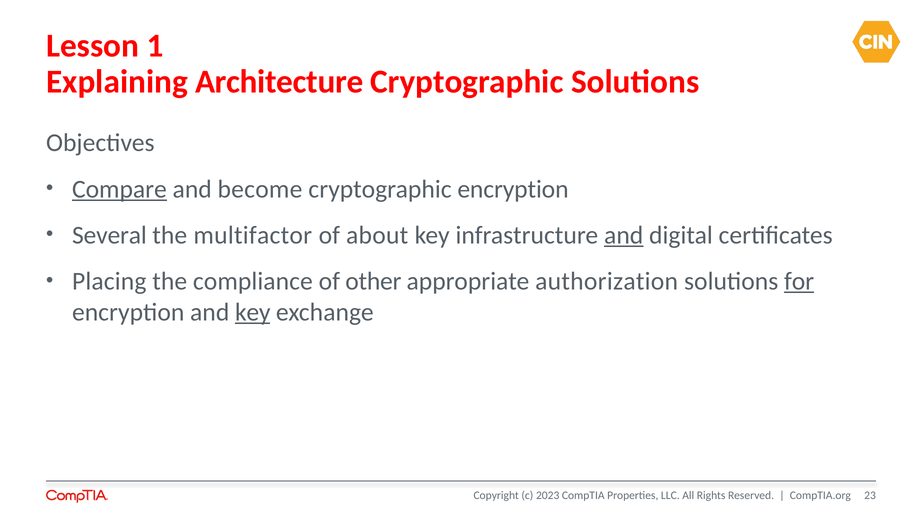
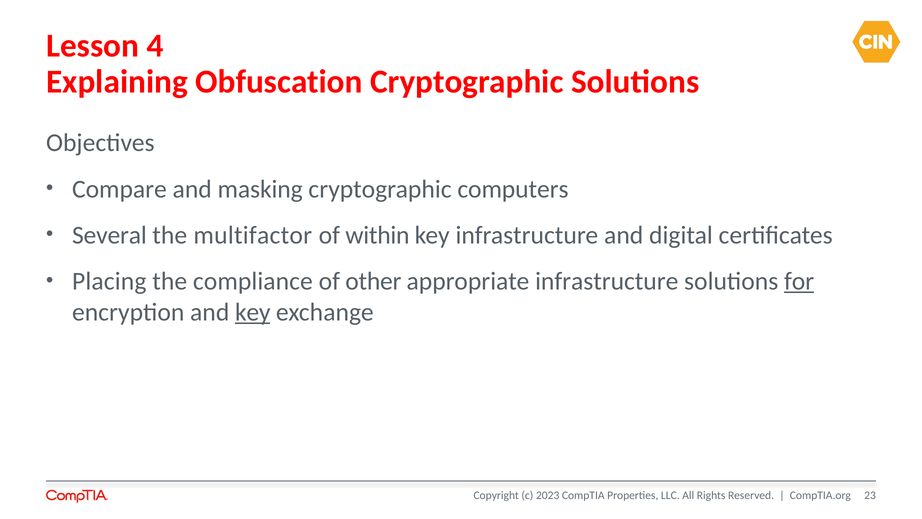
1: 1 -> 4
Architecture: Architecture -> Obfuscation
Compare underline: present -> none
become: become -> masking
cryptographic encryption: encryption -> computers
about: about -> within
and at (624, 235) underline: present -> none
appropriate authorization: authorization -> infrastructure
